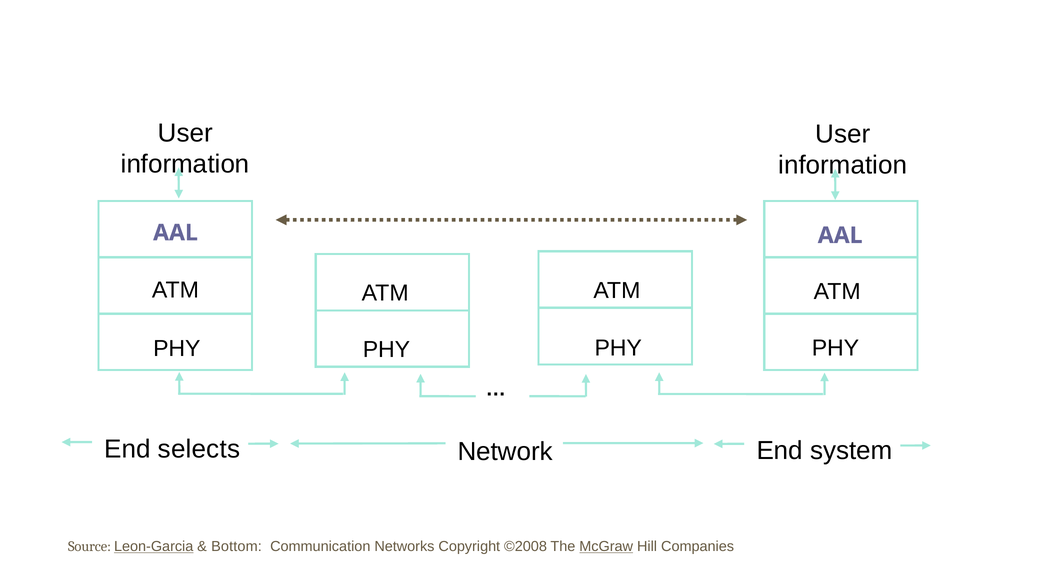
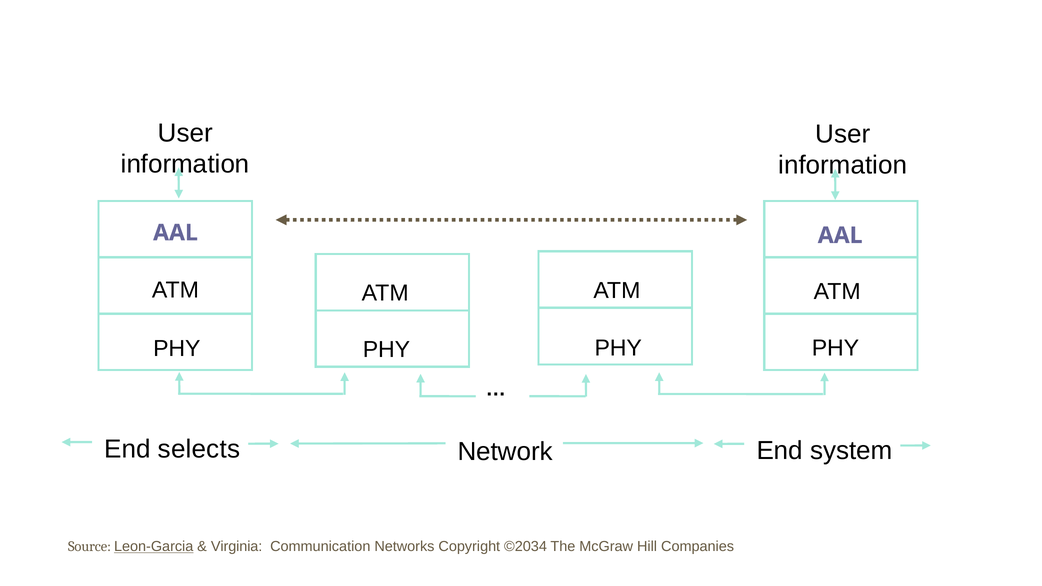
Bottom: Bottom -> Virginia
©2008: ©2008 -> ©2034
McGraw underline: present -> none
